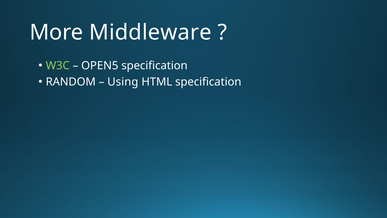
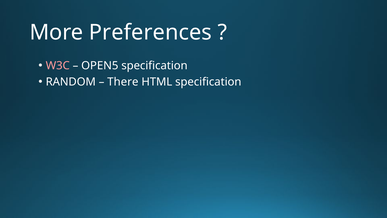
Middleware: Middleware -> Preferences
W3C colour: light green -> pink
Using: Using -> There
